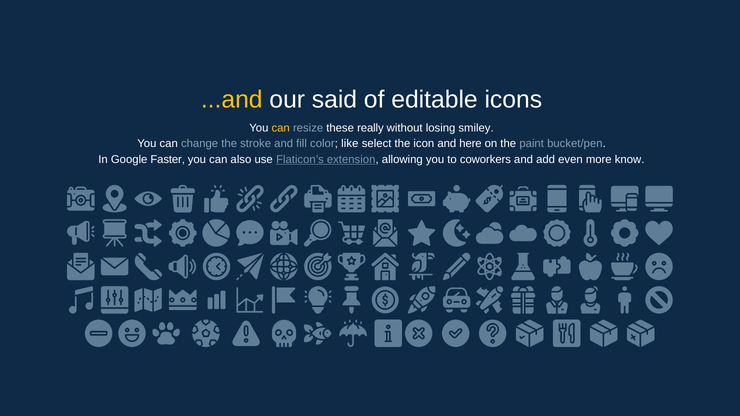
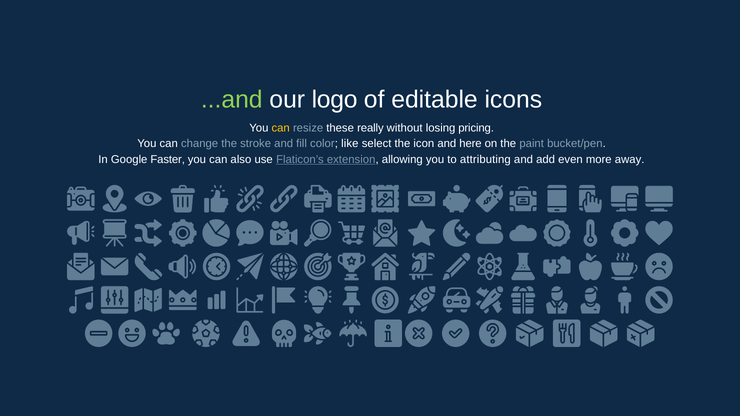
...and colour: yellow -> light green
said: said -> logo
smiley: smiley -> pricing
coworkers: coworkers -> attributing
know: know -> away
